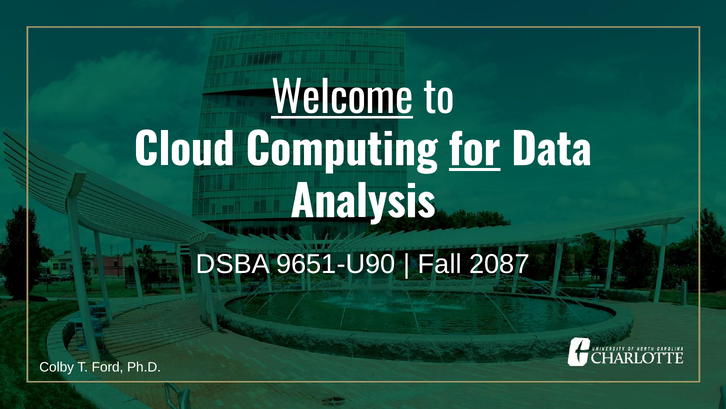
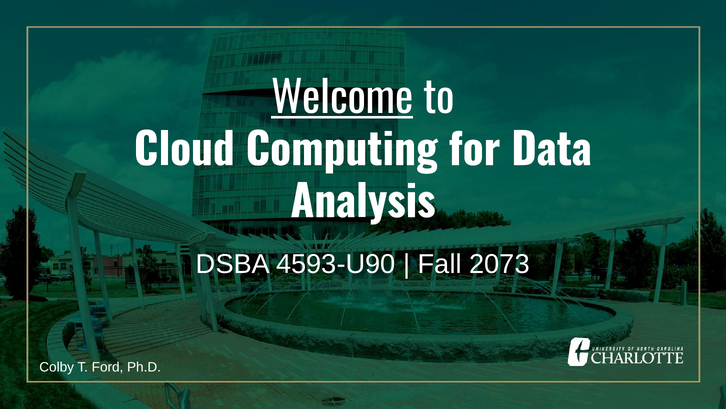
for underline: present -> none
9651-U90: 9651-U90 -> 4593-U90
2087: 2087 -> 2073
